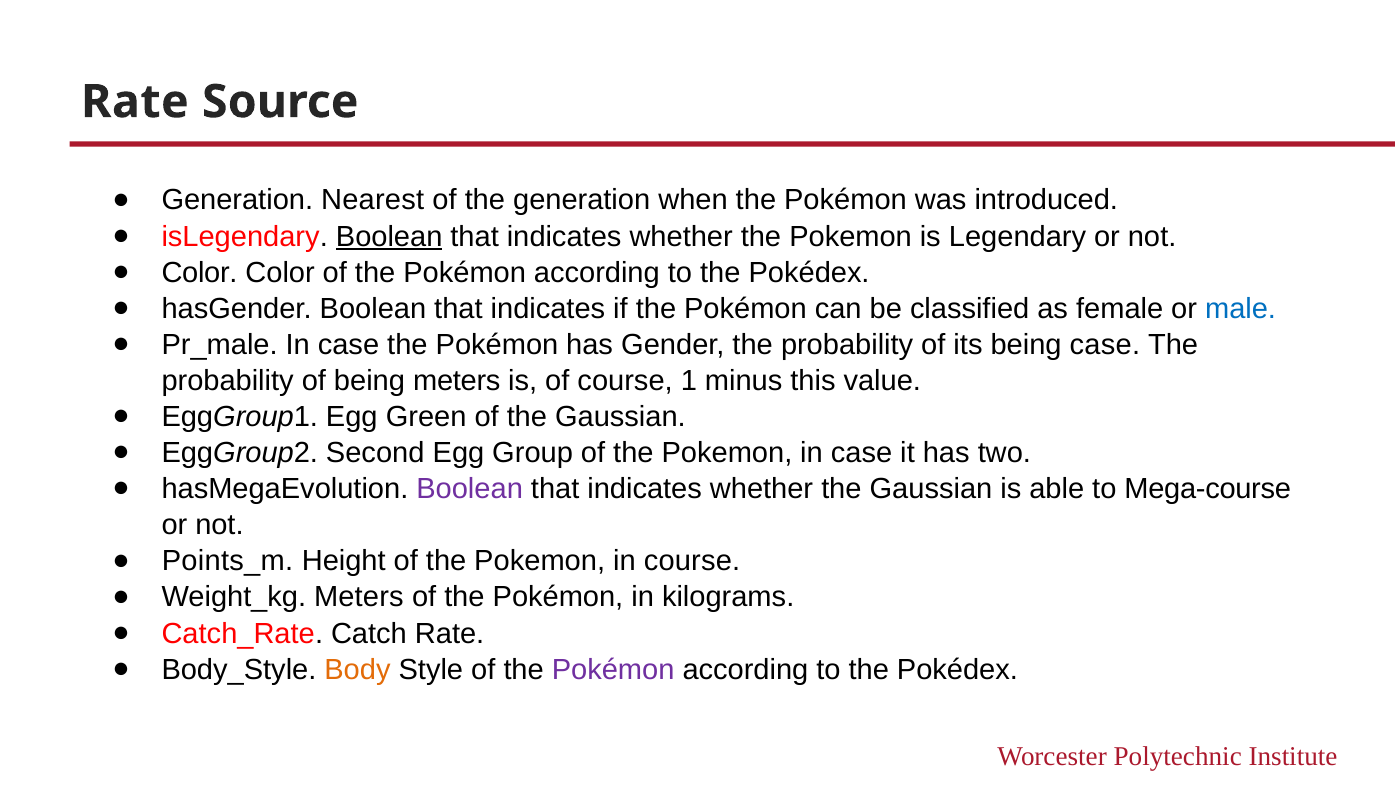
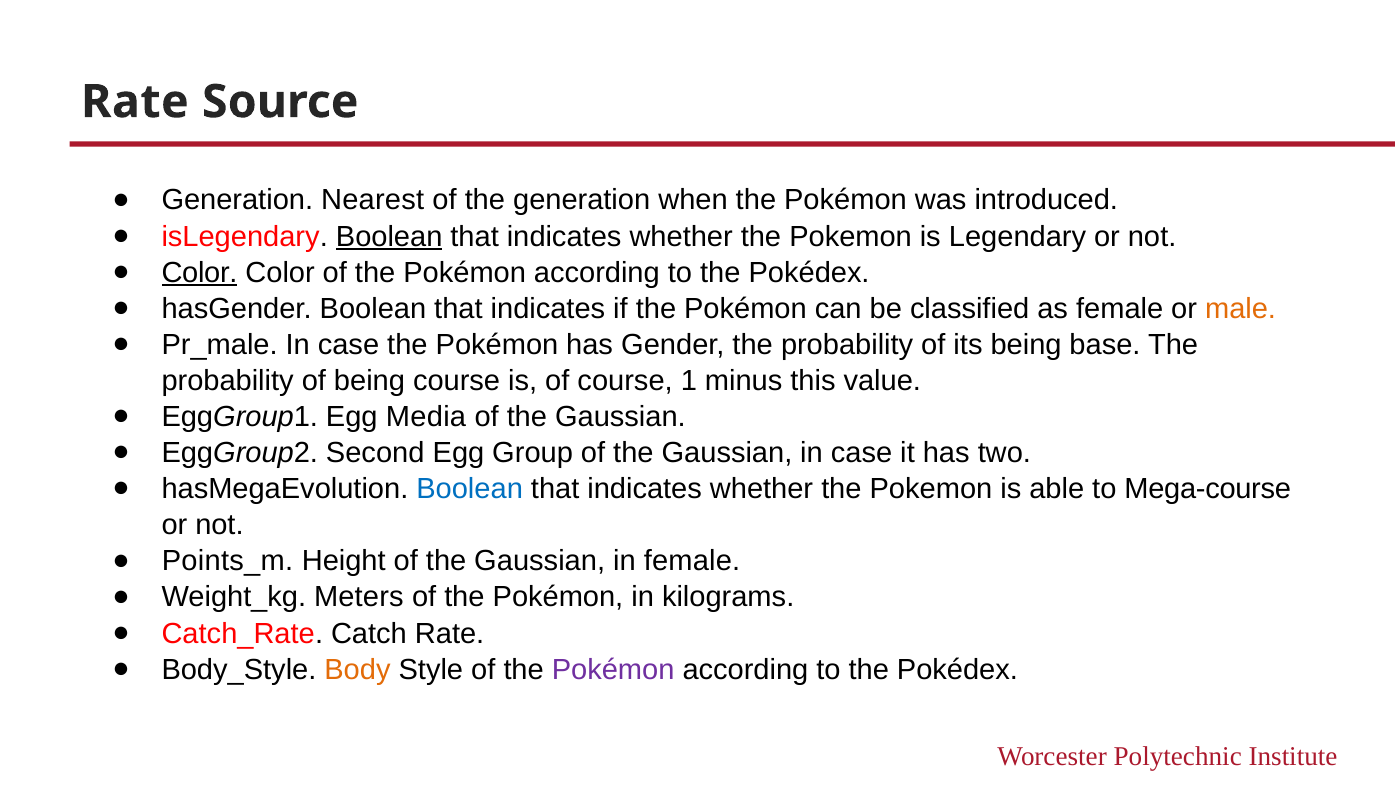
Color at (200, 272) underline: none -> present
male colour: blue -> orange
being case: case -> base
being meters: meters -> course
Green: Green -> Media
Group of the Pokemon: Pokemon -> Gaussian
Boolean at (470, 489) colour: purple -> blue
Gaussian at (931, 489): Gaussian -> Pokemon
Height of the Pokemon: Pokemon -> Gaussian
in course: course -> female
